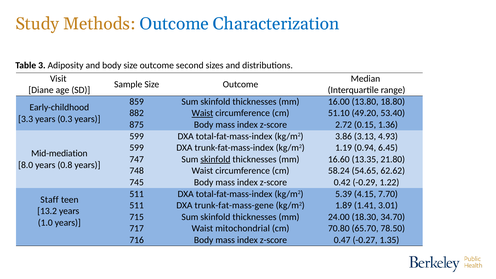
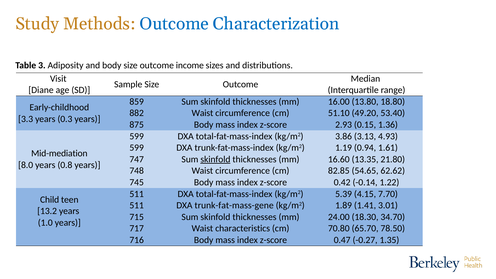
second: second -> income
Waist at (202, 113) underline: present -> none
2.72: 2.72 -> 2.93
6.45: 6.45 -> 1.61
58.24: 58.24 -> 82.85
-0.29: -0.29 -> -0.14
Staff: Staff -> Child
mitochondrial: mitochondrial -> characteristics
